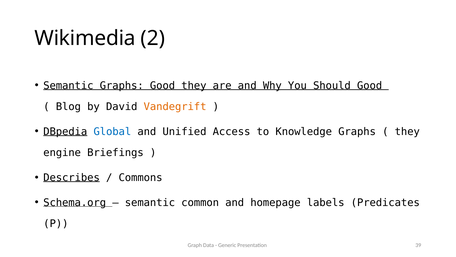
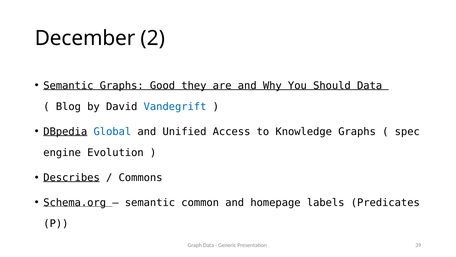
Wikimedia: Wikimedia -> December
Should Good: Good -> Data
Vandegrift colour: orange -> blue
they at (407, 131): they -> spec
Briefings: Briefings -> Evolution
